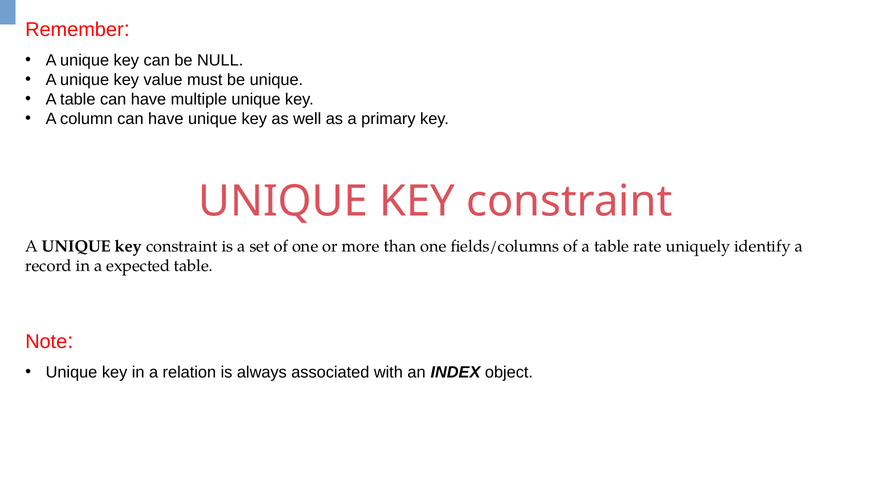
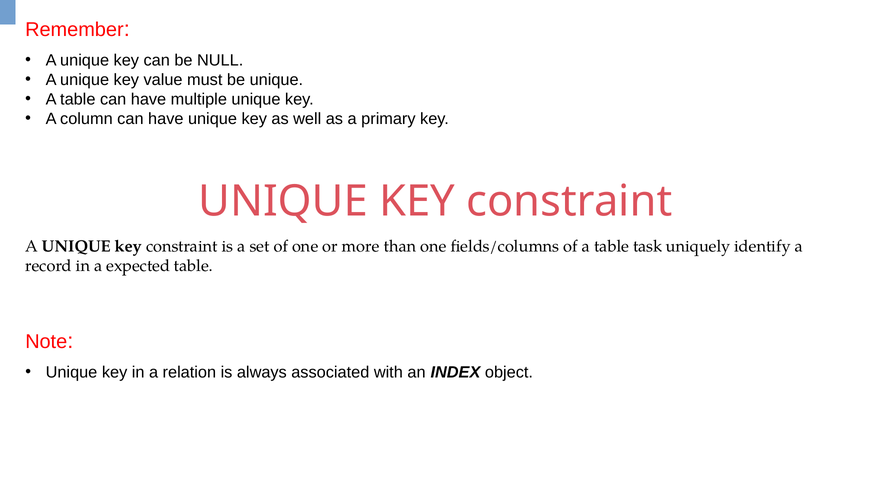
rate: rate -> task
